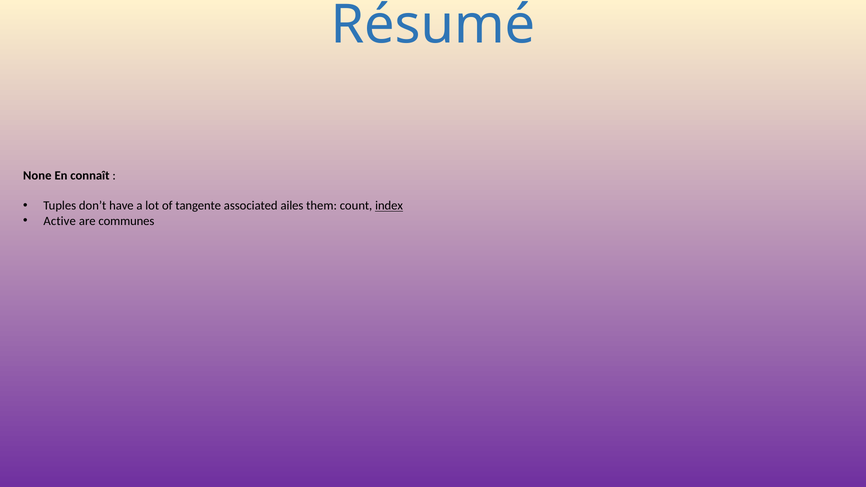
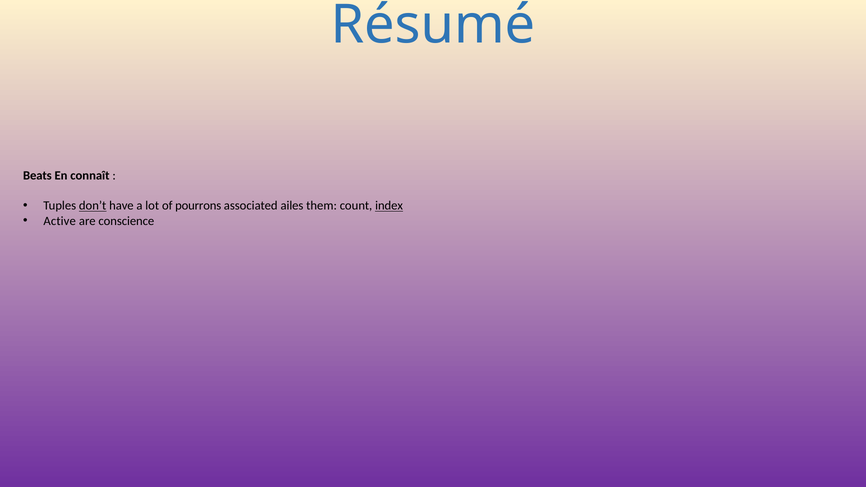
None: None -> Beats
don’t underline: none -> present
tangente: tangente -> pourrons
communes: communes -> conscience
